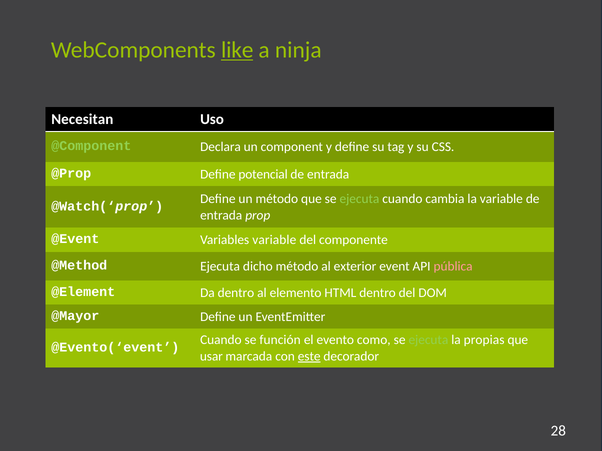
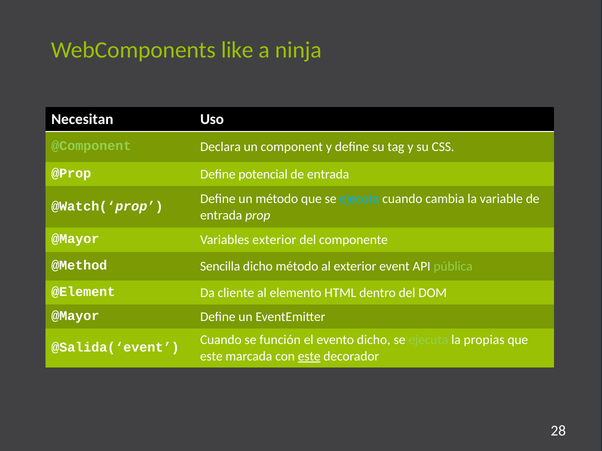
like underline: present -> none
ejecuta at (359, 199) colour: light green -> light blue
@Event at (75, 239): @Event -> @Mayor
Variables variable: variable -> exterior
@Method Ejecuta: Ejecuta -> Sencilla
pública colour: pink -> light green
Da dentro: dentro -> cliente
evento como: como -> dicho
@Evento(‘event: @Evento(‘event -> @Salida(‘event
usar at (211, 357): usar -> este
